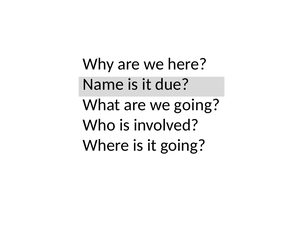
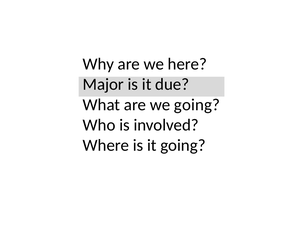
Name: Name -> Major
